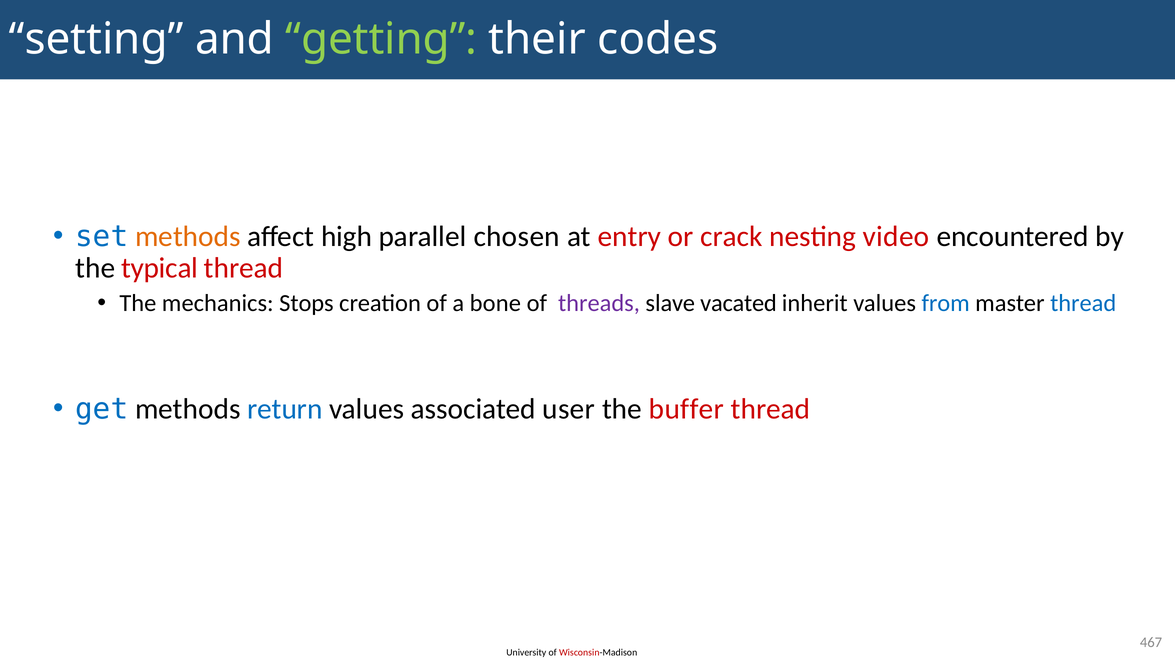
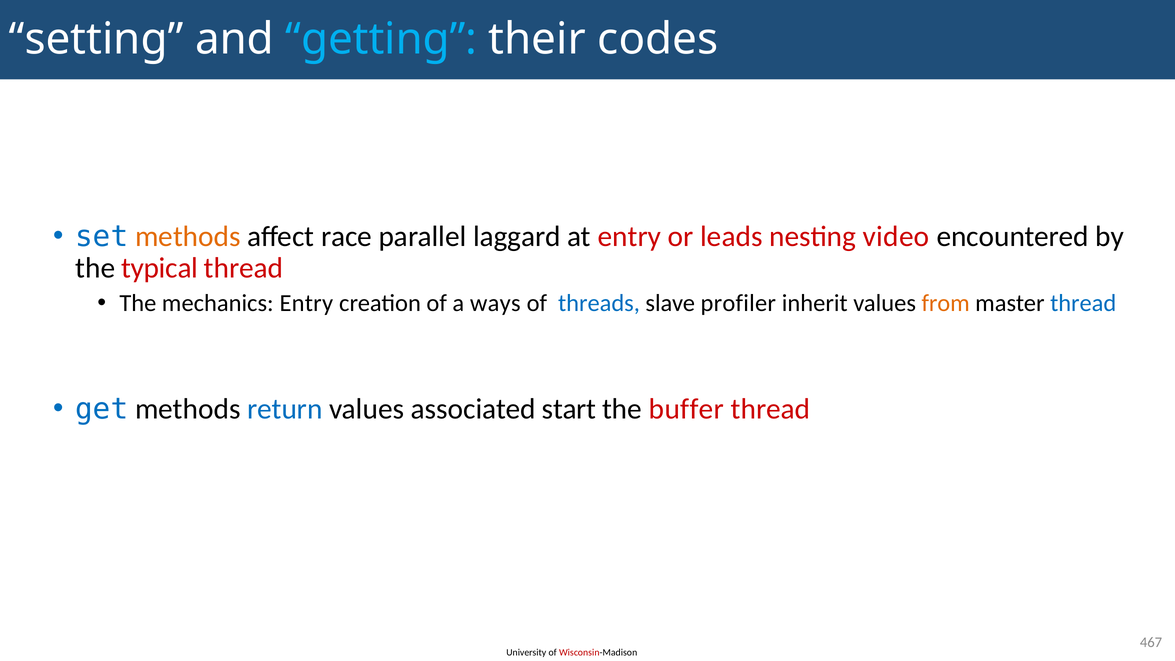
getting colour: light green -> light blue
high: high -> race
chosen: chosen -> laggard
crack: crack -> leads
mechanics Stops: Stops -> Entry
bone: bone -> ways
threads colour: purple -> blue
vacated: vacated -> profiler
from colour: blue -> orange
user: user -> start
